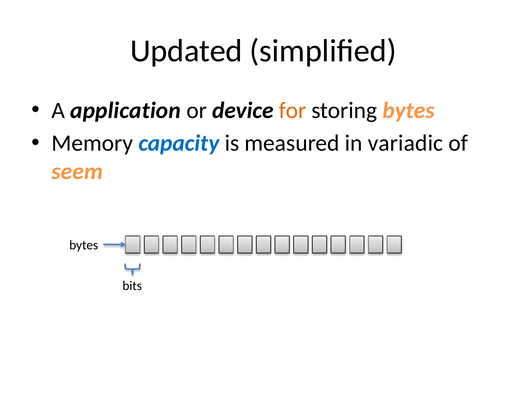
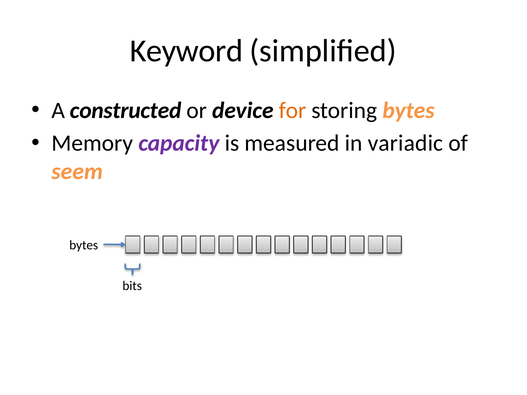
Updated: Updated -> Keyword
application: application -> constructed
capacity colour: blue -> purple
